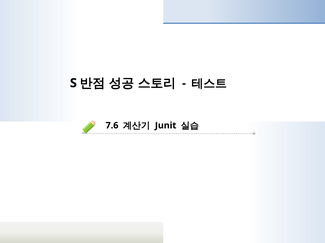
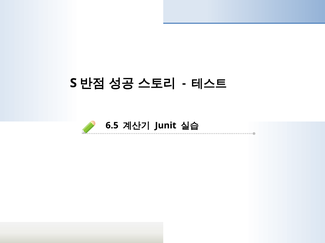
7.6: 7.6 -> 6.5
